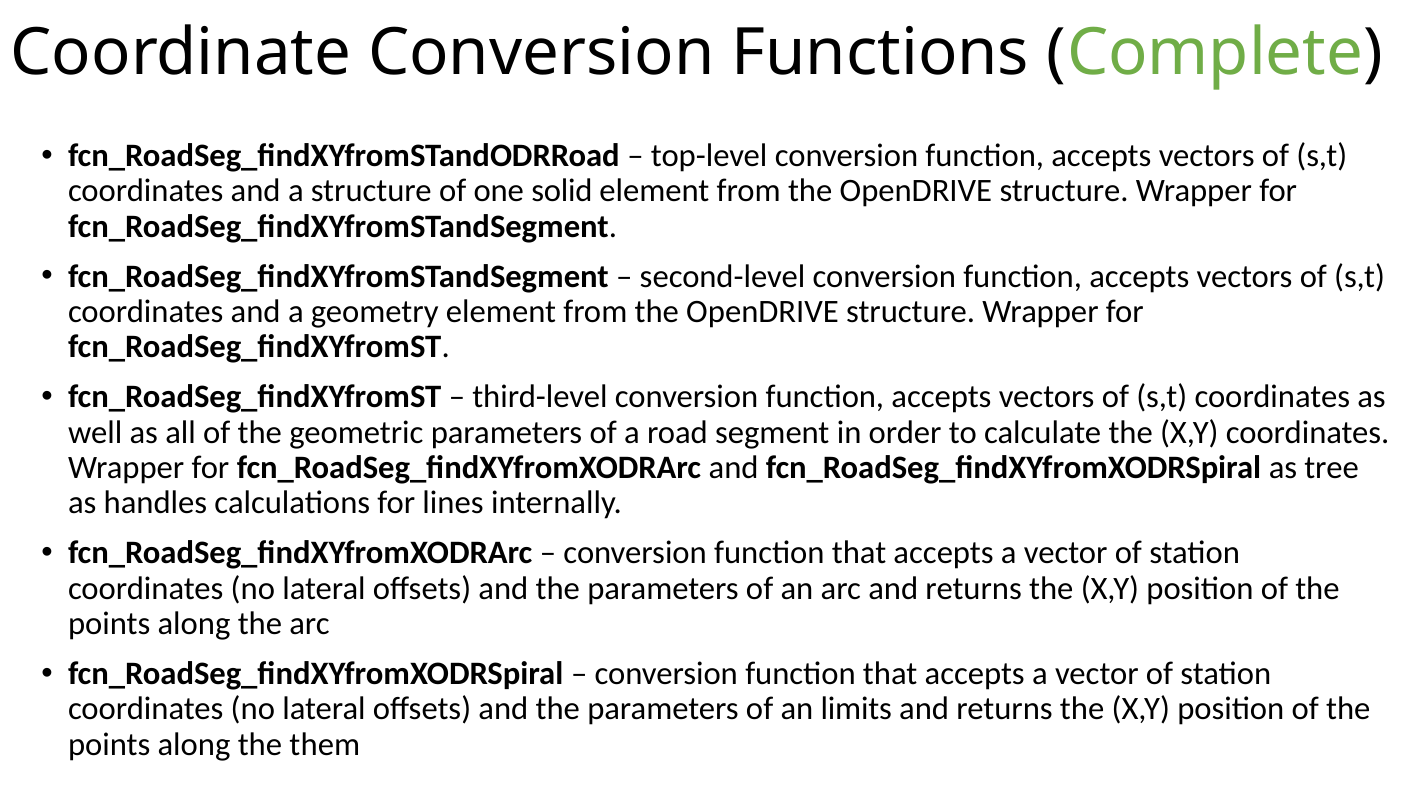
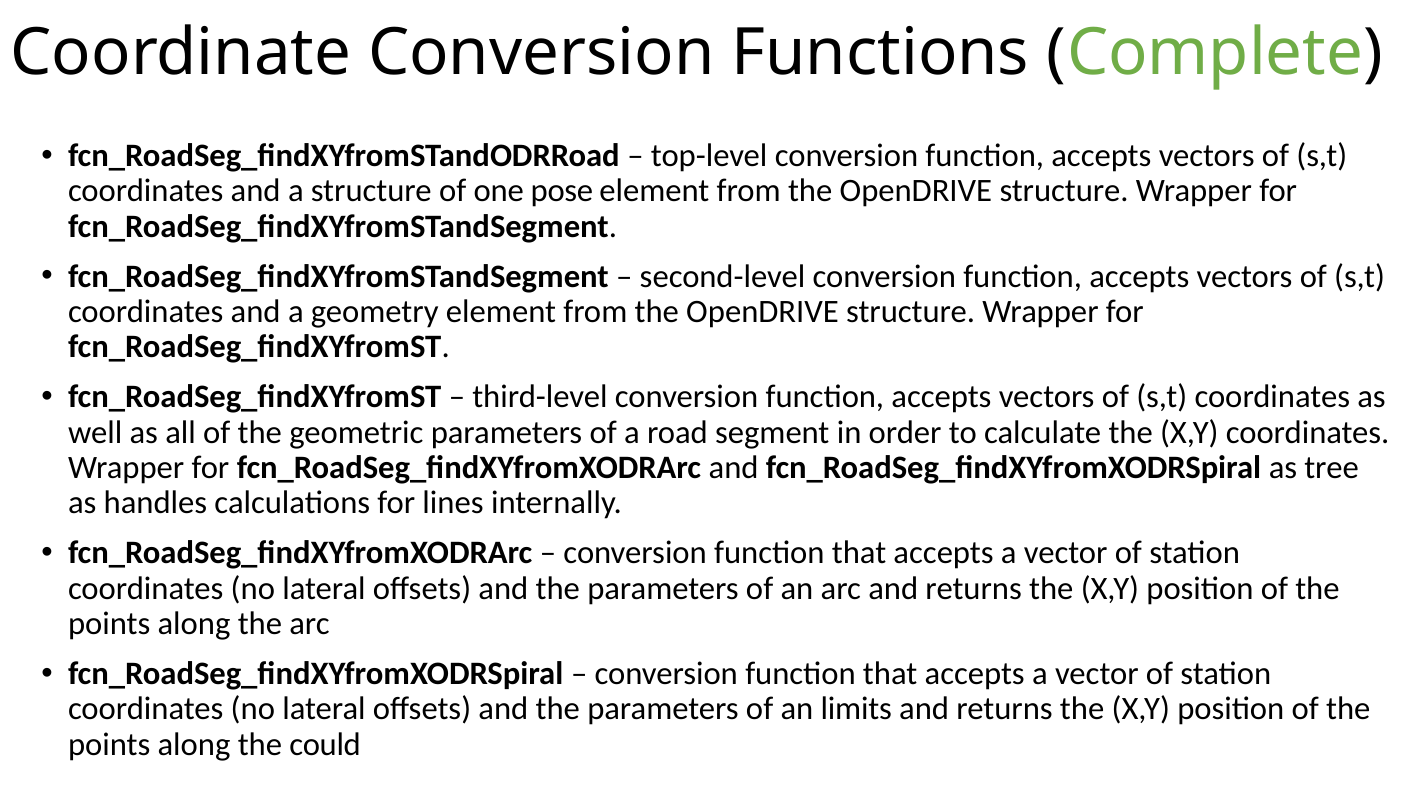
solid: solid -> pose
them: them -> could
